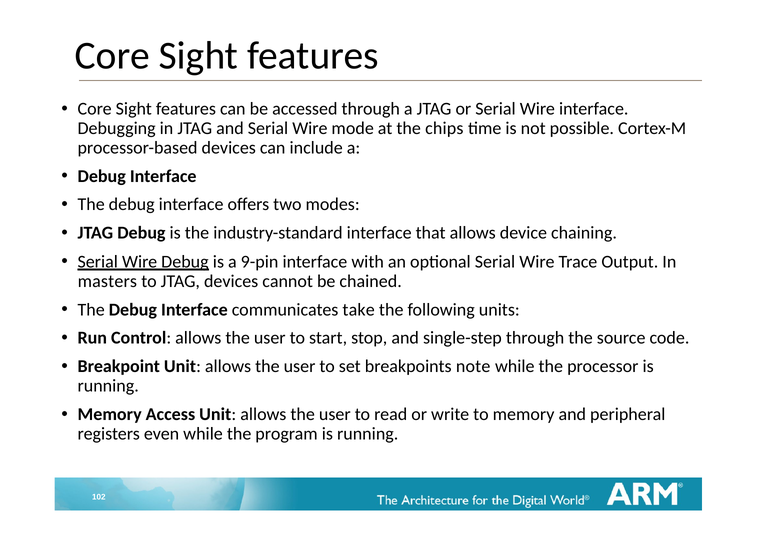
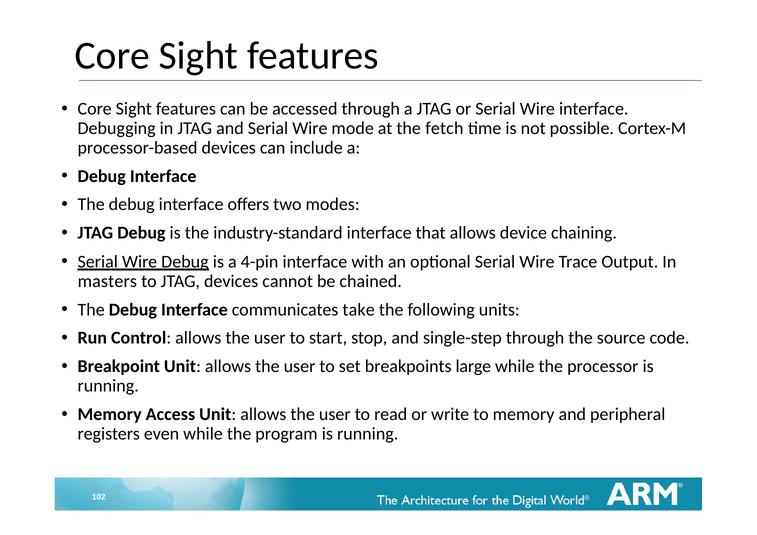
chips: chips -> fetch
9-pin: 9-pin -> 4-pin
note: note -> large
